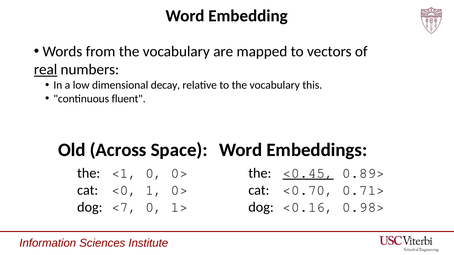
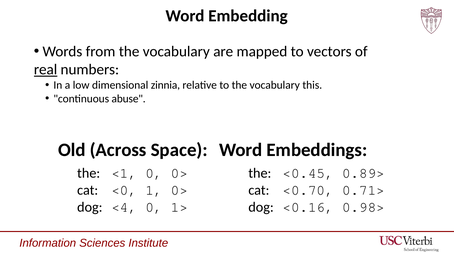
decay: decay -> zinnia
fluent: fluent -> abuse
<0.45 underline: present -> none
<7: <7 -> <4
